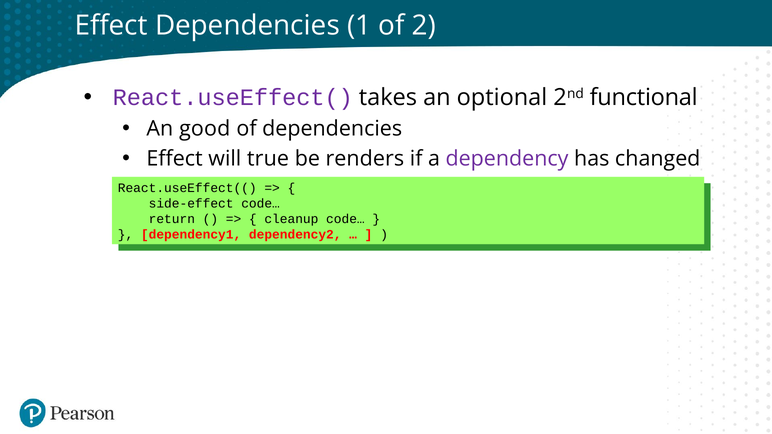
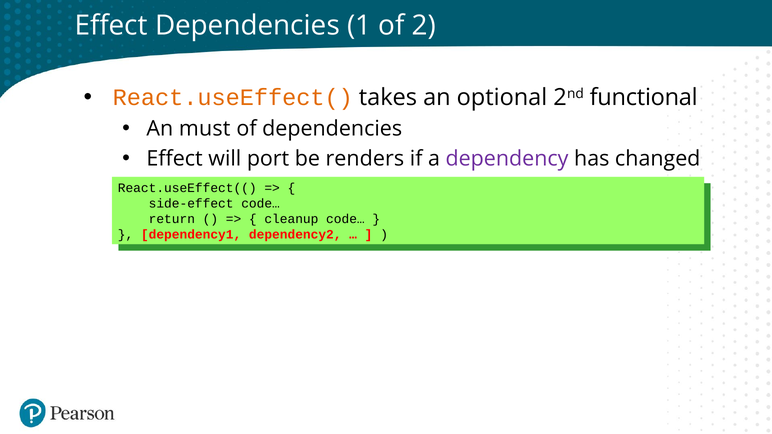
React.useEffect( colour: purple -> orange
good: good -> must
true: true -> port
